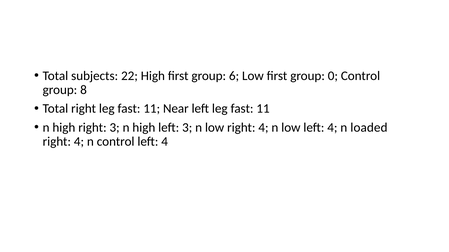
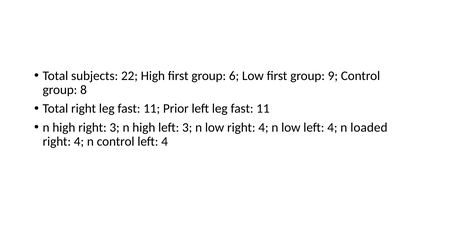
0: 0 -> 9
Near: Near -> Prior
